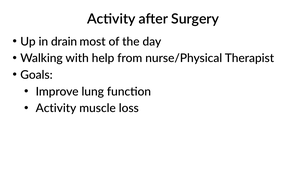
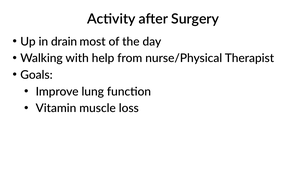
Activity at (56, 109): Activity -> Vitamin
